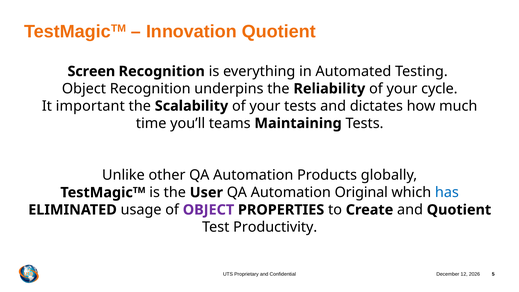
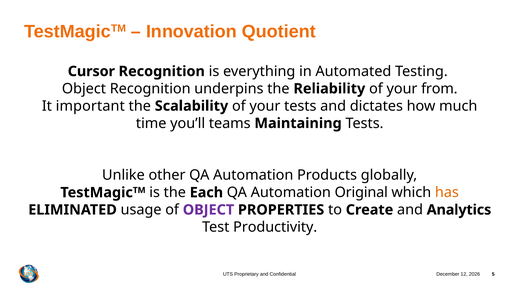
Screen: Screen -> Cursor
cycle: cycle -> from
User: User -> Each
has colour: blue -> orange
and Quotient: Quotient -> Analytics
